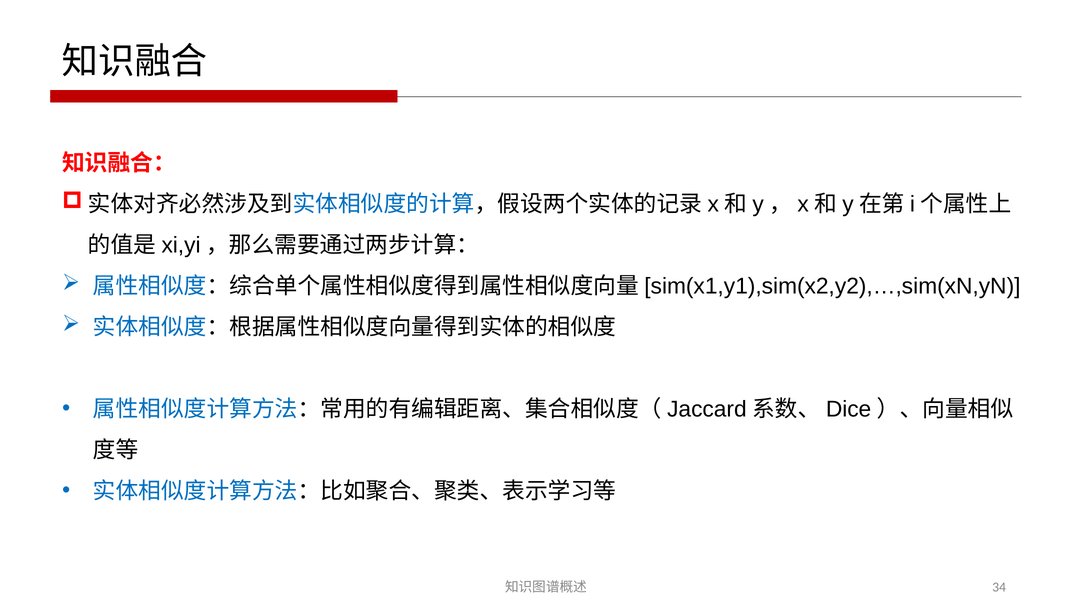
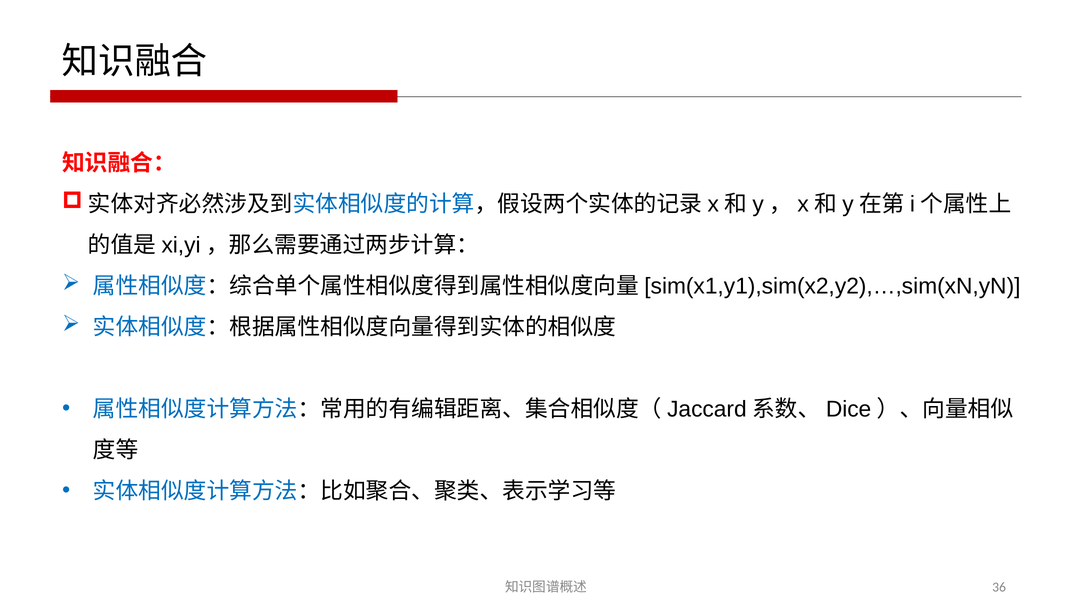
34: 34 -> 36
